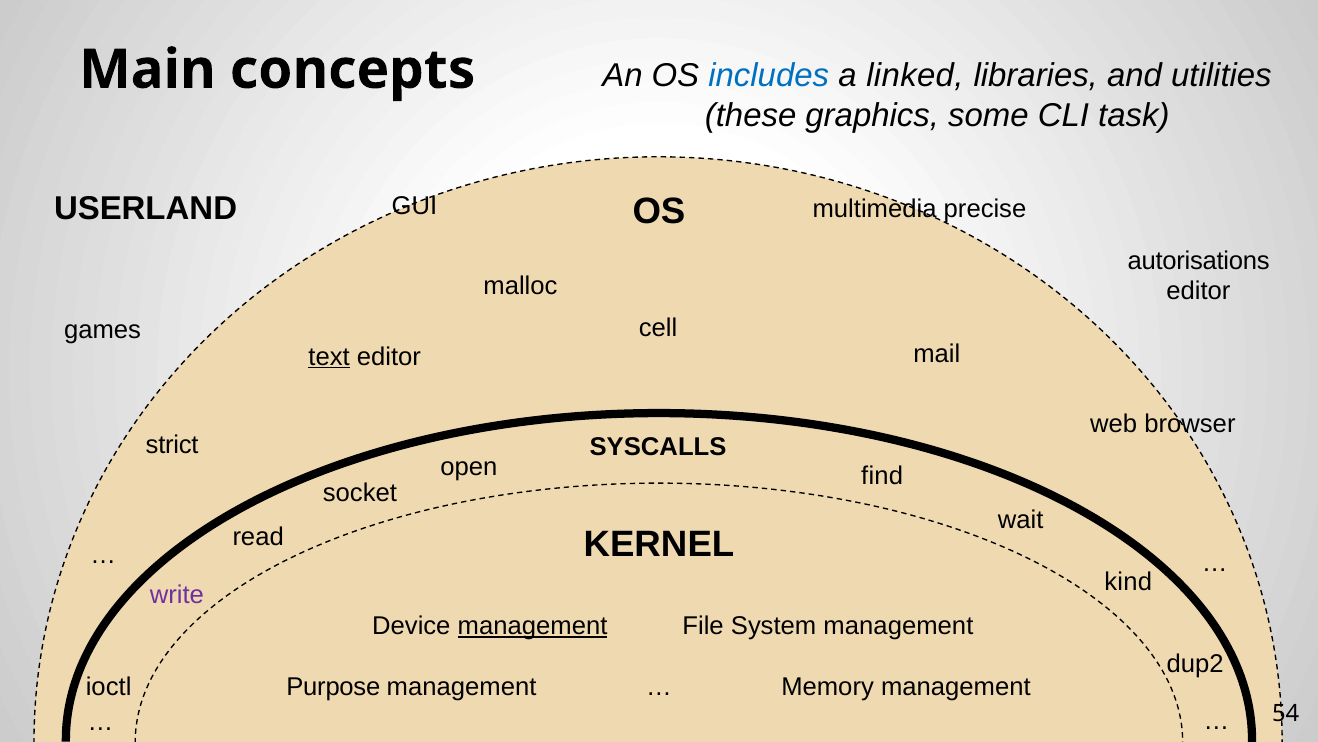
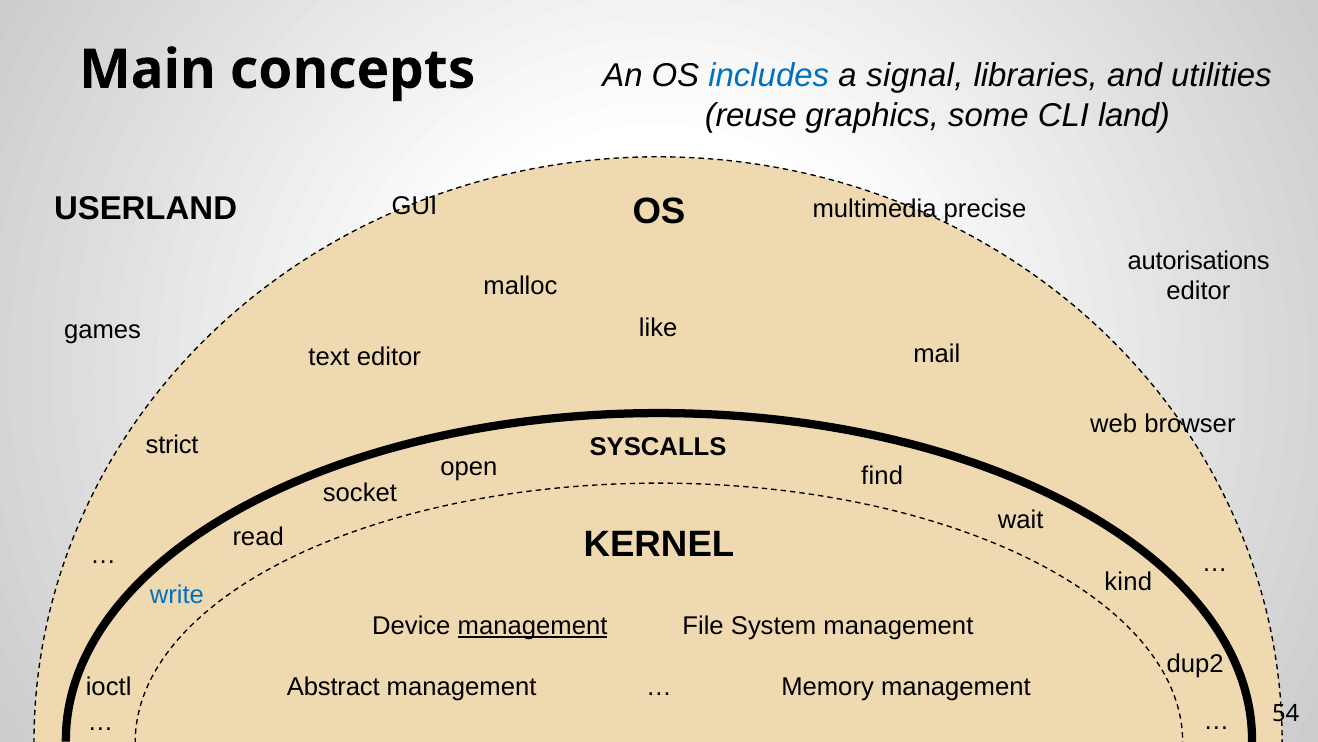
linked: linked -> signal
these: these -> reuse
task: task -> land
cell: cell -> like
text underline: present -> none
write colour: purple -> blue
Purpose: Purpose -> Abstract
